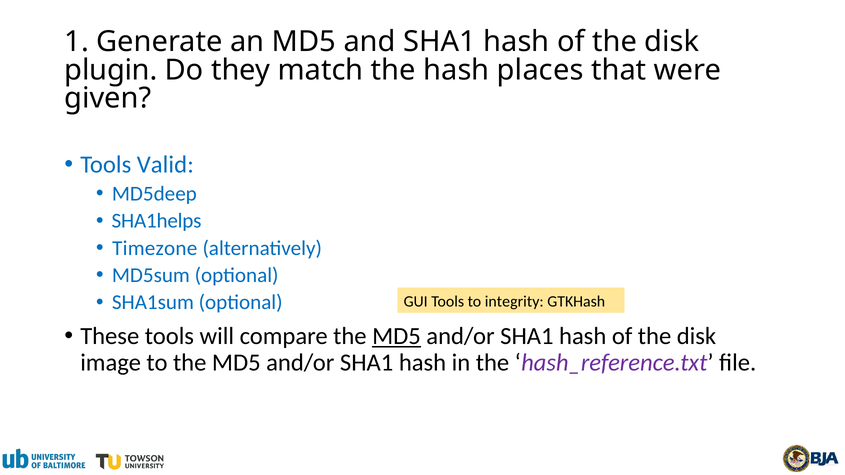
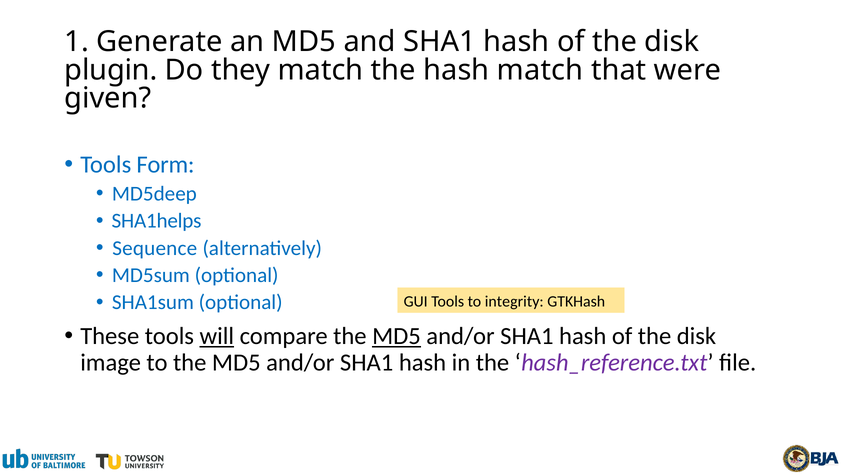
hash places: places -> match
Valid: Valid -> Form
Timezone: Timezone -> Sequence
will underline: none -> present
